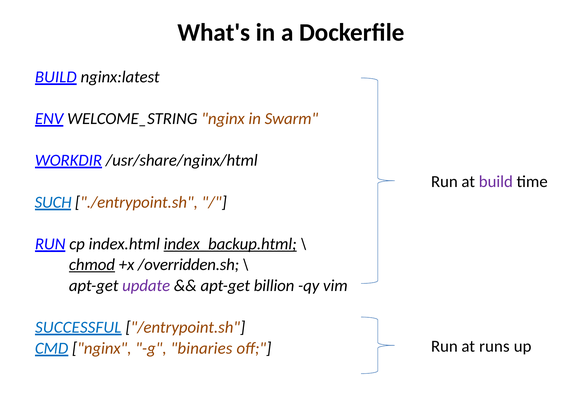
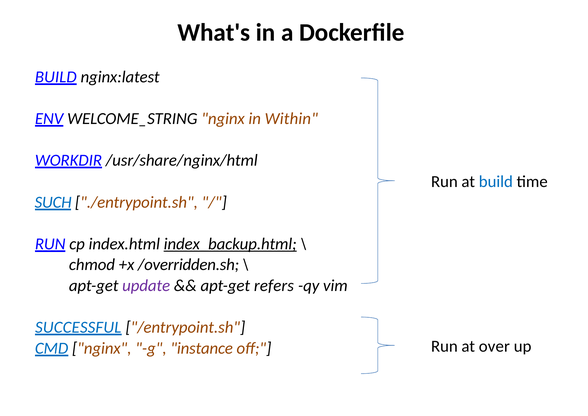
Swarm: Swarm -> Within
build at (496, 182) colour: purple -> blue
chmod underline: present -> none
billion: billion -> refers
runs: runs -> over
binaries: binaries -> instance
